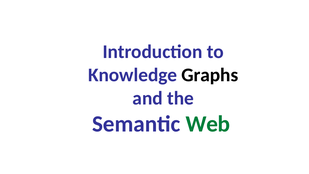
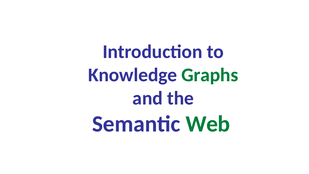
Graphs colour: black -> green
